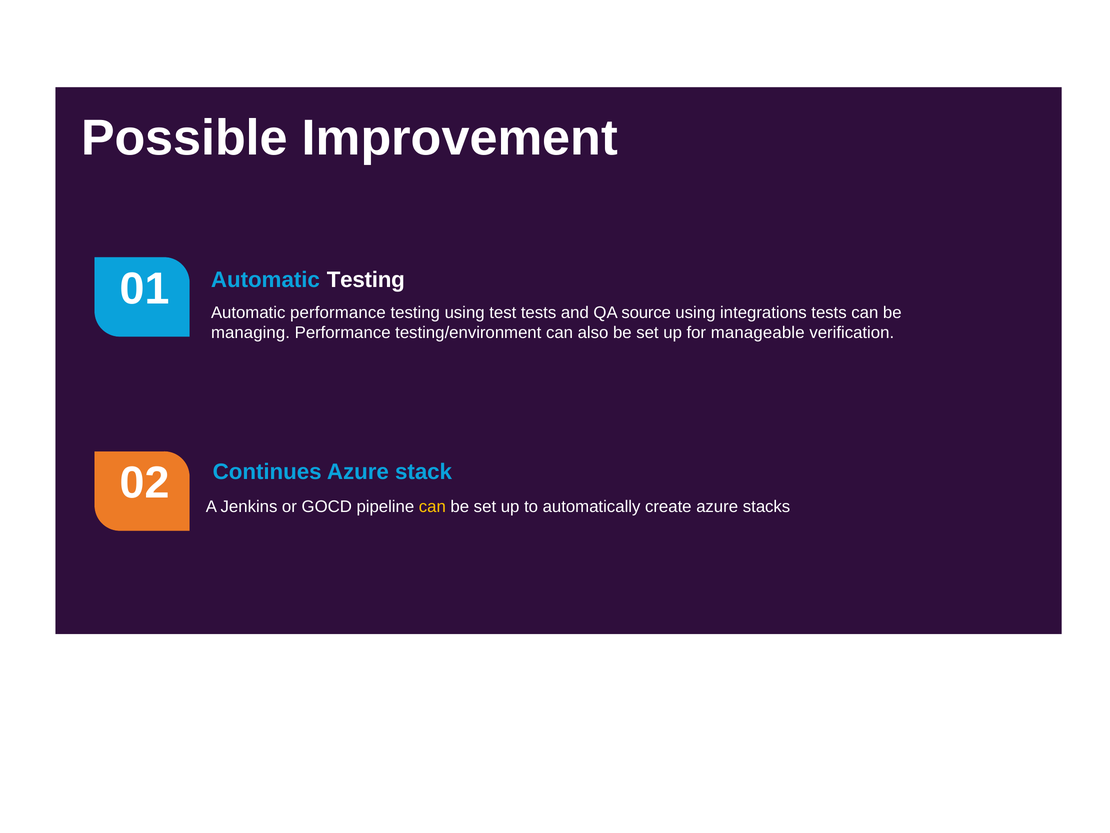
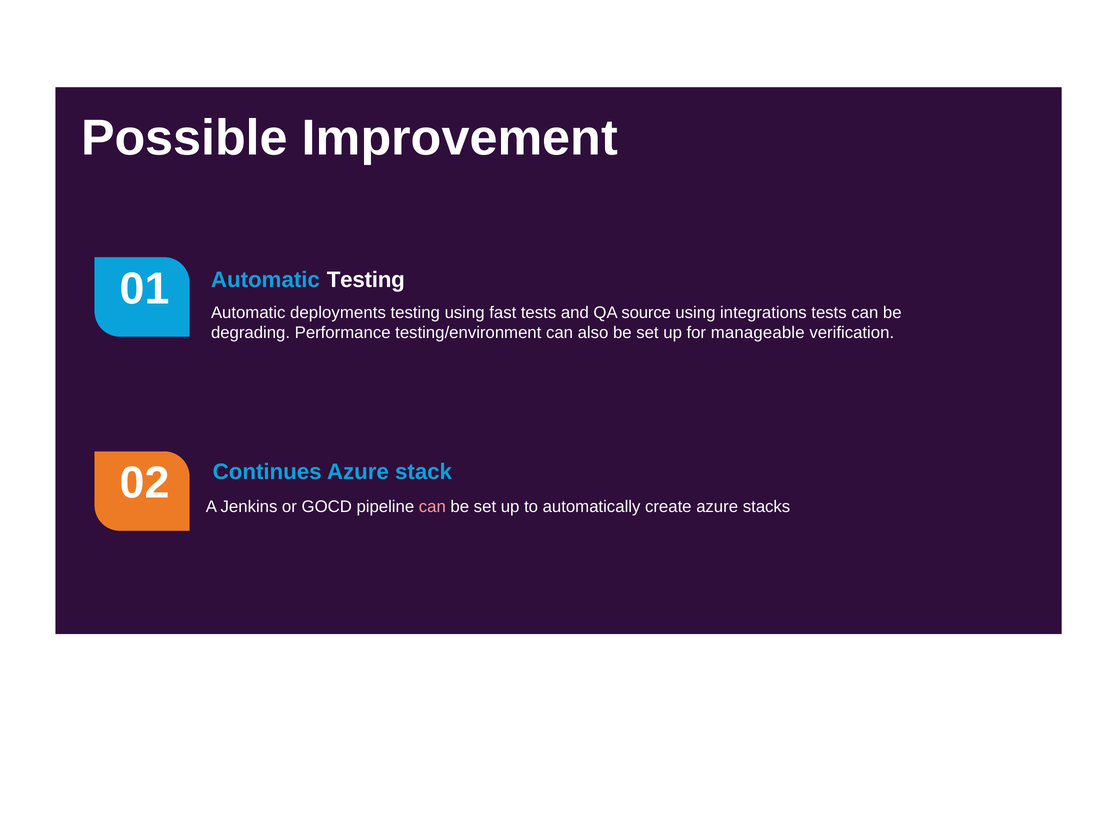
Automatic performance: performance -> deployments
test: test -> fast
managing: managing -> degrading
can at (432, 507) colour: yellow -> pink
